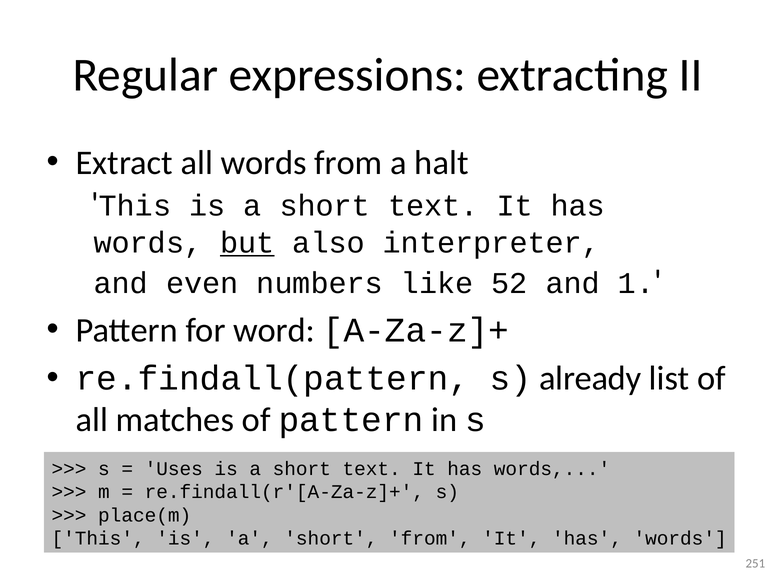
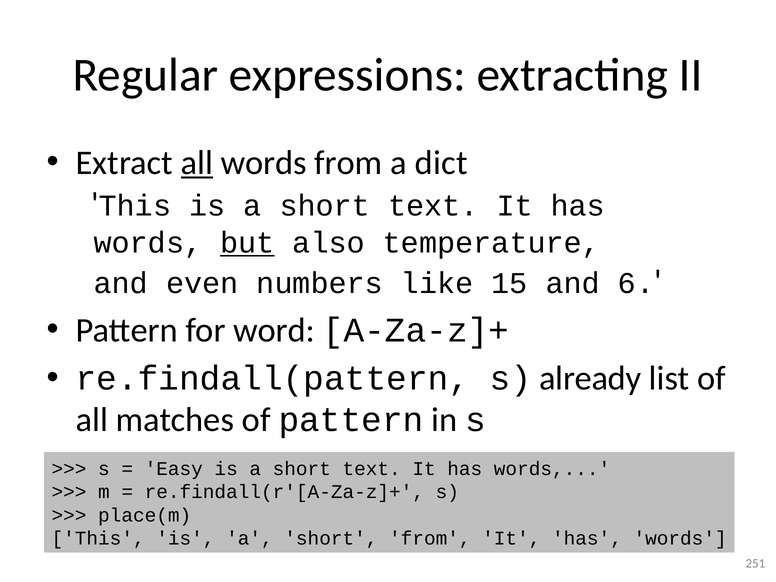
all at (197, 163) underline: none -> present
halt: halt -> dict
interpreter: interpreter -> temperature
52: 52 -> 15
1: 1 -> 6
Uses: Uses -> Easy
